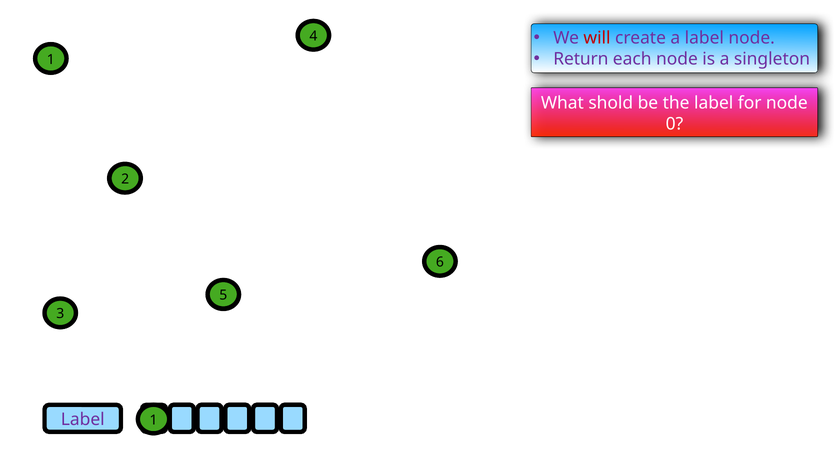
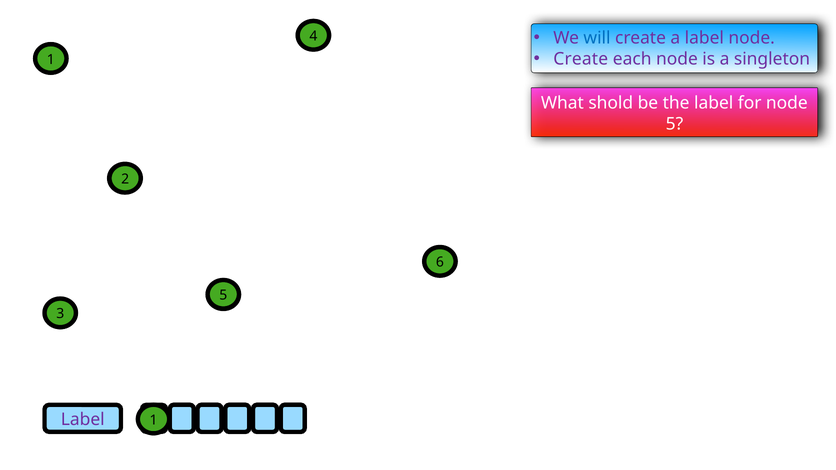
will colour: red -> blue
Return at (581, 59): Return -> Create
0 at (674, 124): 0 -> 5
